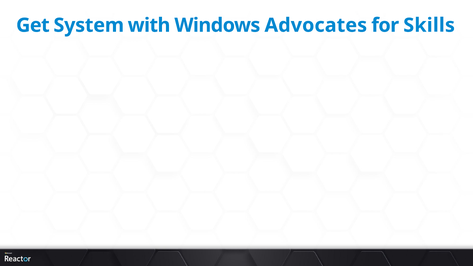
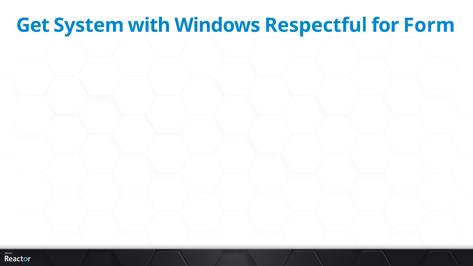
Advocates: Advocates -> Respectful
Skills: Skills -> Form
